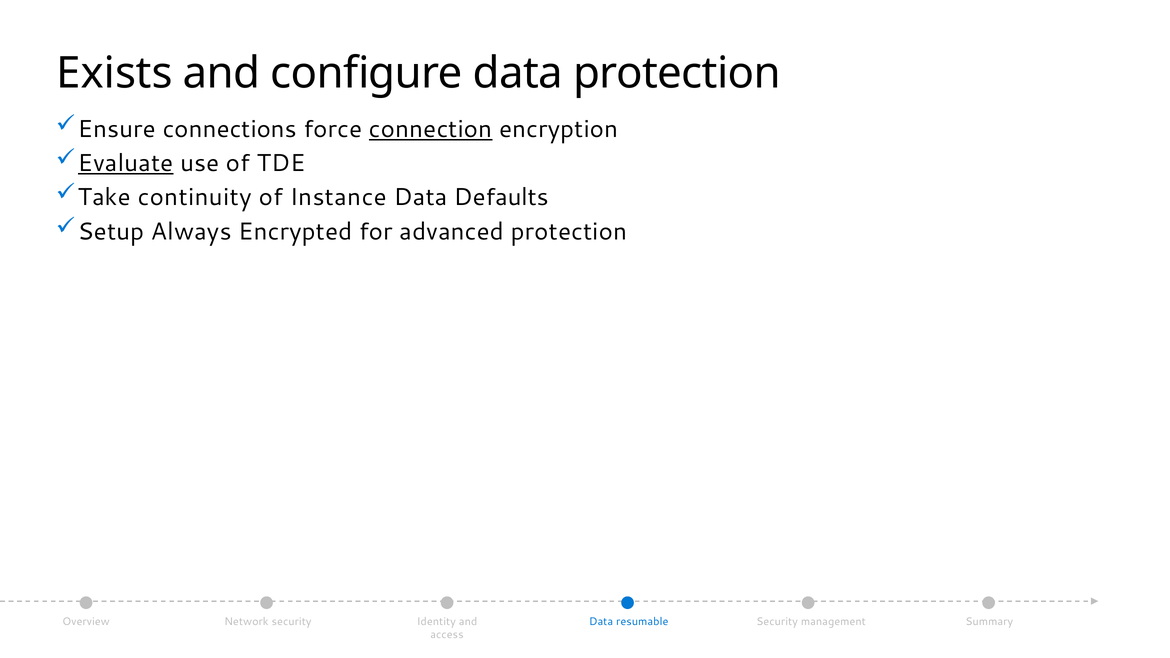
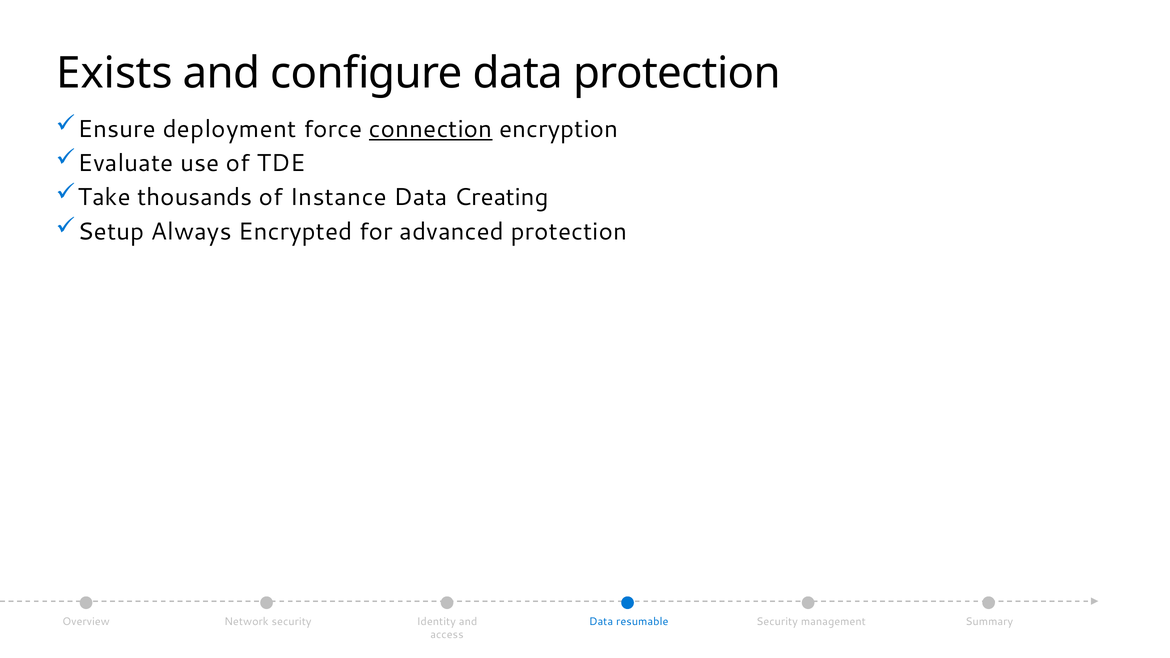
connections: connections -> deployment
Evaluate underline: present -> none
continuity: continuity -> thousands
Defaults: Defaults -> Creating
